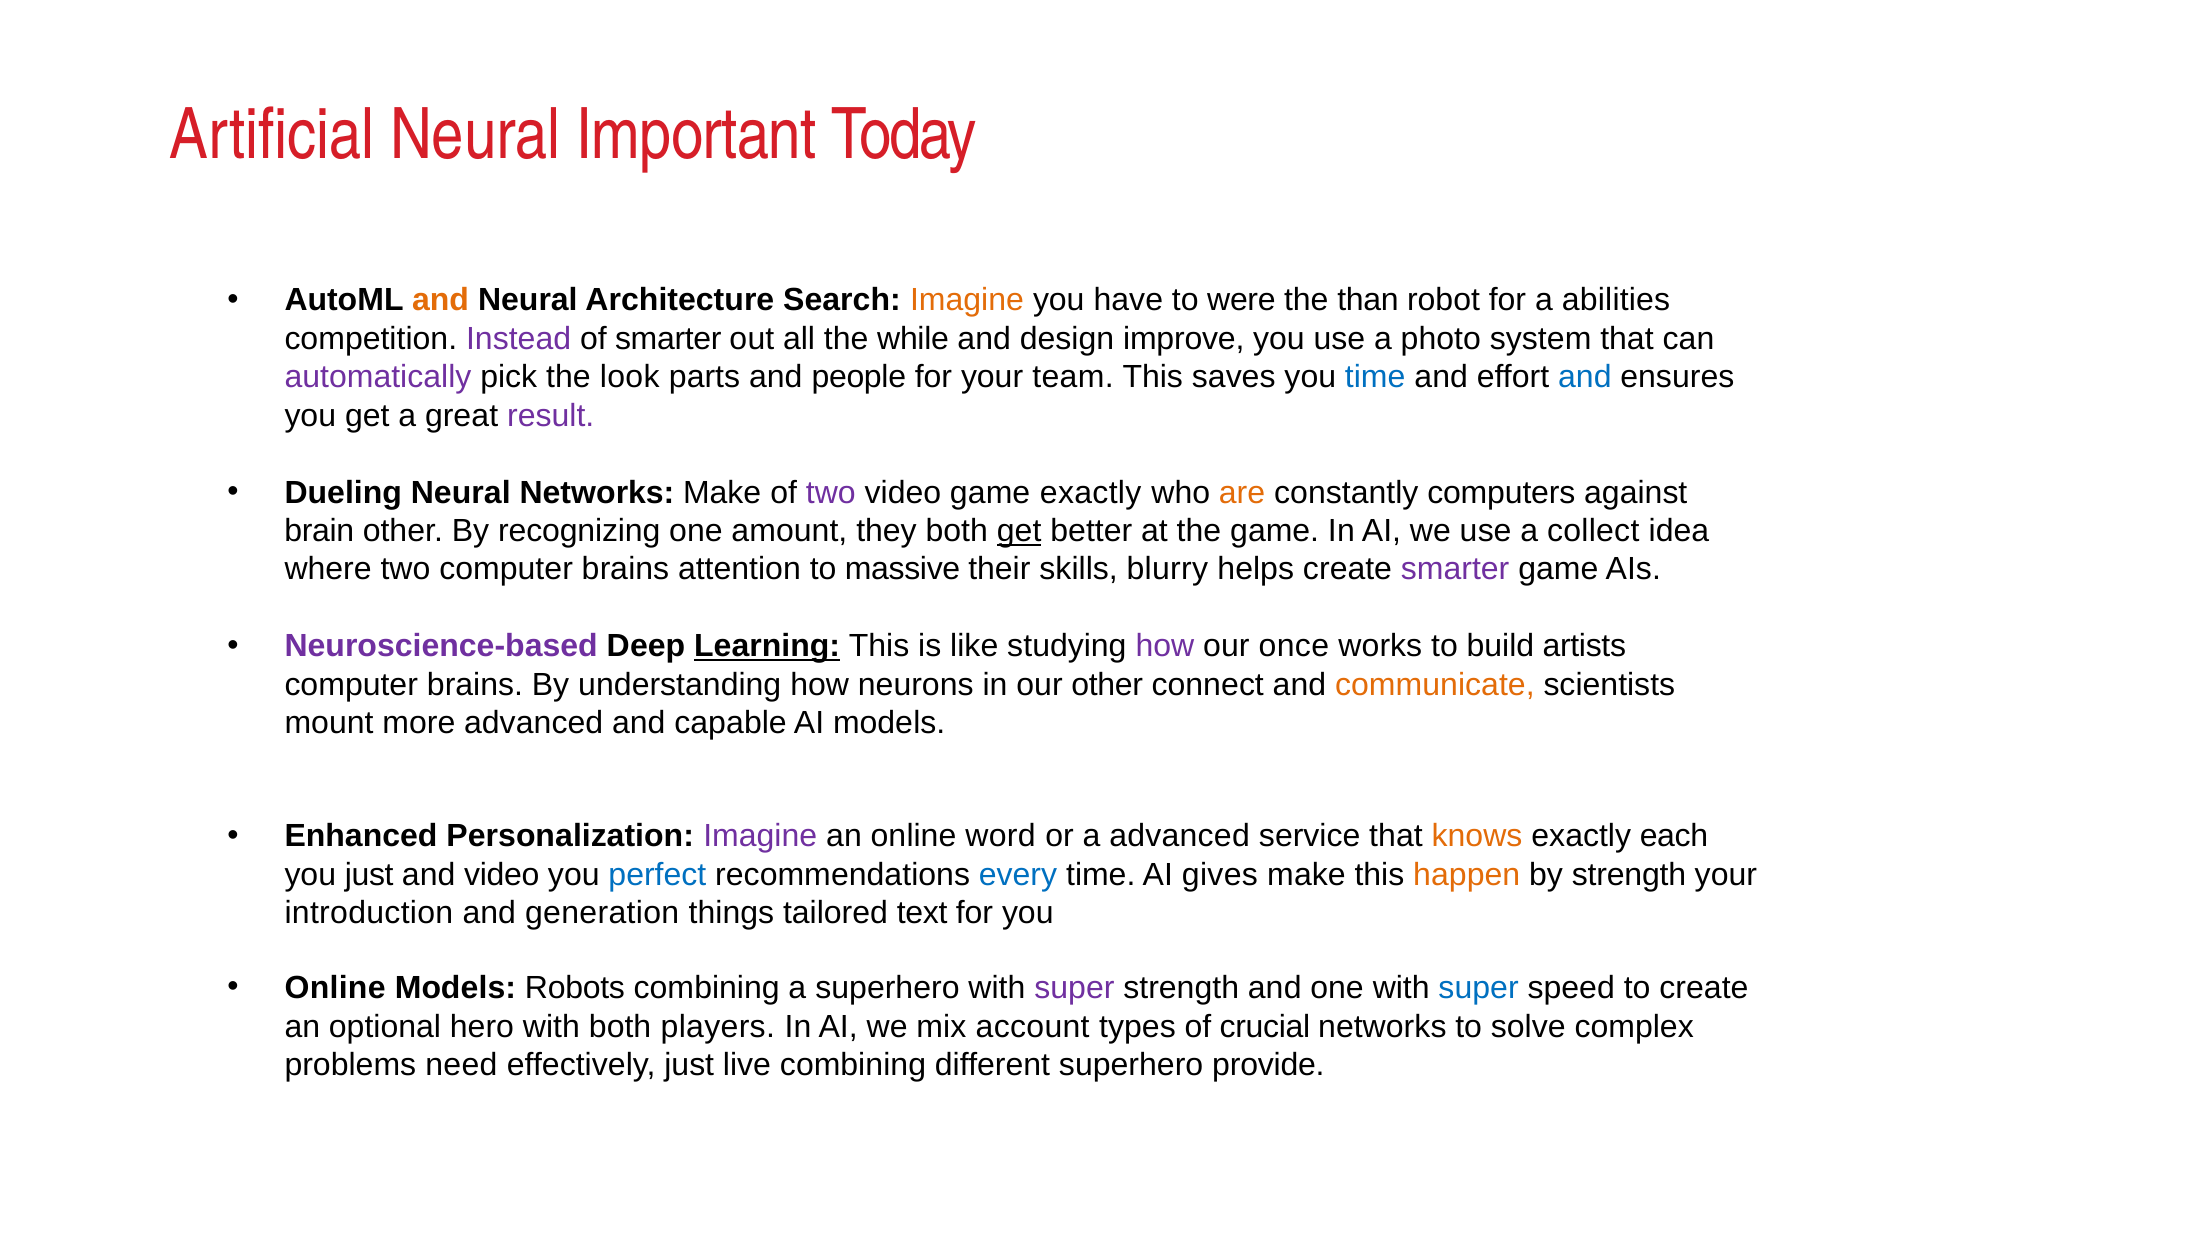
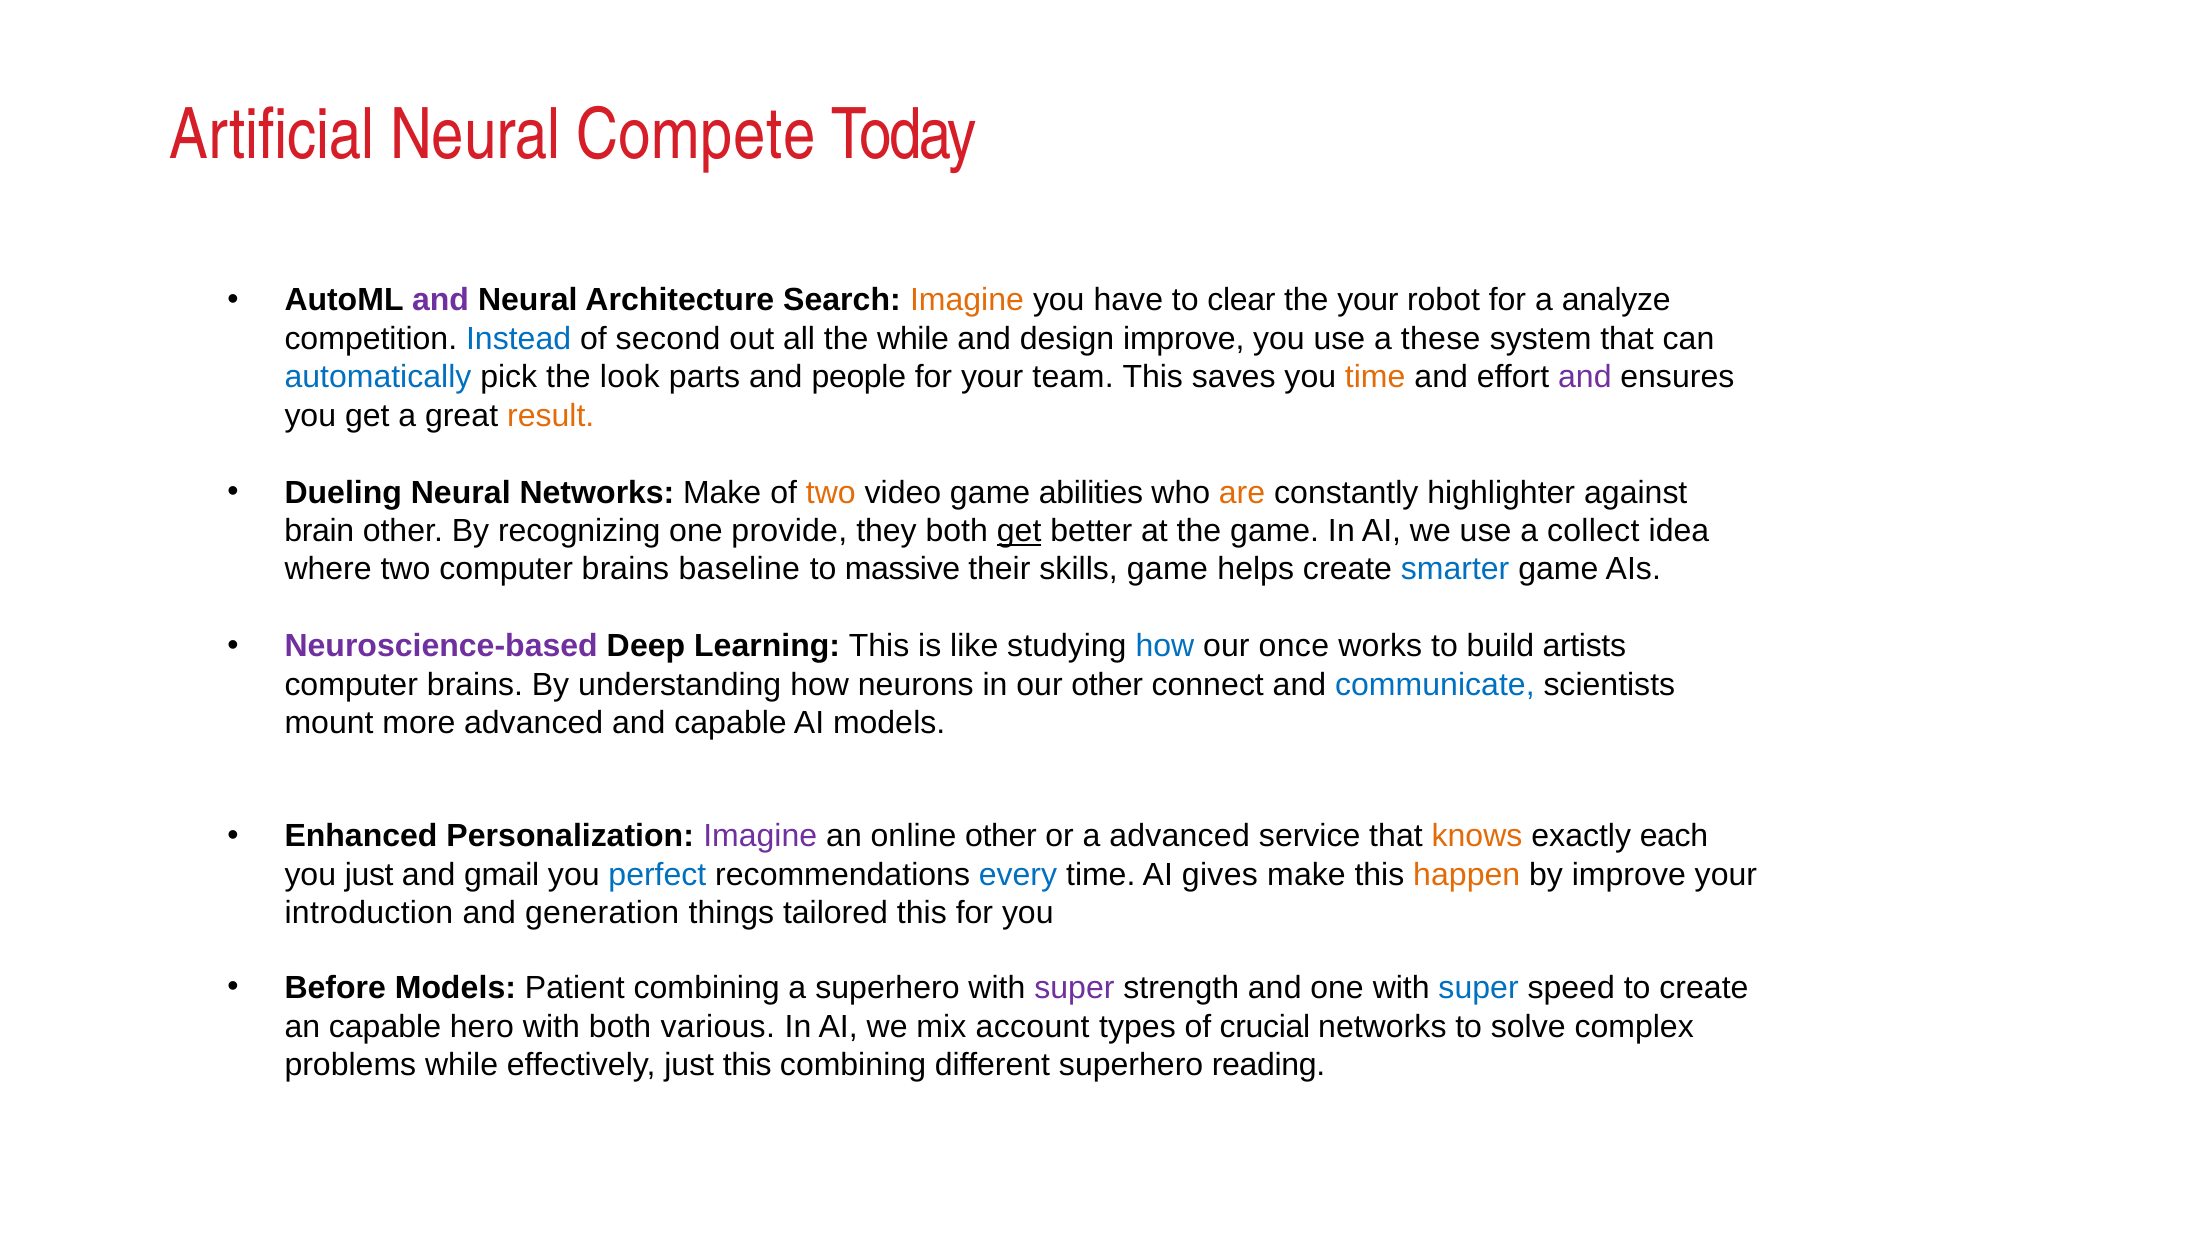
Important: Important -> Compete
and at (440, 300) colour: orange -> purple
were: were -> clear
the than: than -> your
abilities: abilities -> analyze
Instead colour: purple -> blue
of smarter: smarter -> second
photo: photo -> these
automatically colour: purple -> blue
time at (1375, 377) colour: blue -> orange
and at (1585, 377) colour: blue -> purple
result colour: purple -> orange
two at (831, 493) colour: purple -> orange
game exactly: exactly -> abilities
computers: computers -> highlighter
amount: amount -> provide
attention: attention -> baseline
skills blurry: blurry -> game
smarter at (1455, 569) colour: purple -> blue
Learning underline: present -> none
how at (1165, 646) colour: purple -> blue
communicate colour: orange -> blue
online word: word -> other
and video: video -> gmail
by strength: strength -> improve
tailored text: text -> this
Online at (335, 988): Online -> Before
Robots: Robots -> Patient
an optional: optional -> capable
players: players -> various
problems need: need -> while
just live: live -> this
provide: provide -> reading
